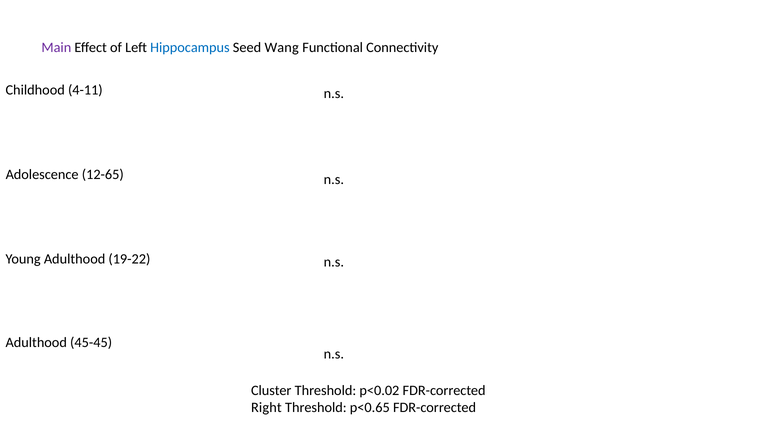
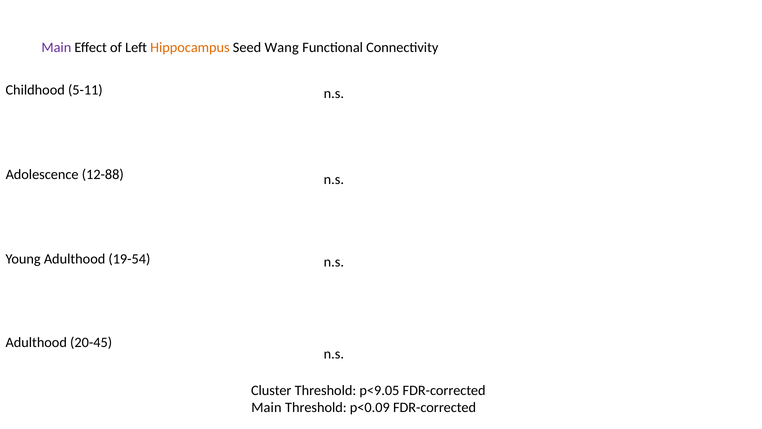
Hippocampus colour: blue -> orange
4-11: 4-11 -> 5-11
12-65: 12-65 -> 12-88
19-22: 19-22 -> 19-54
45-45: 45-45 -> 20-45
p<0.02: p<0.02 -> p<9.05
Right at (266, 407): Right -> Main
p<0.65: p<0.65 -> p<0.09
